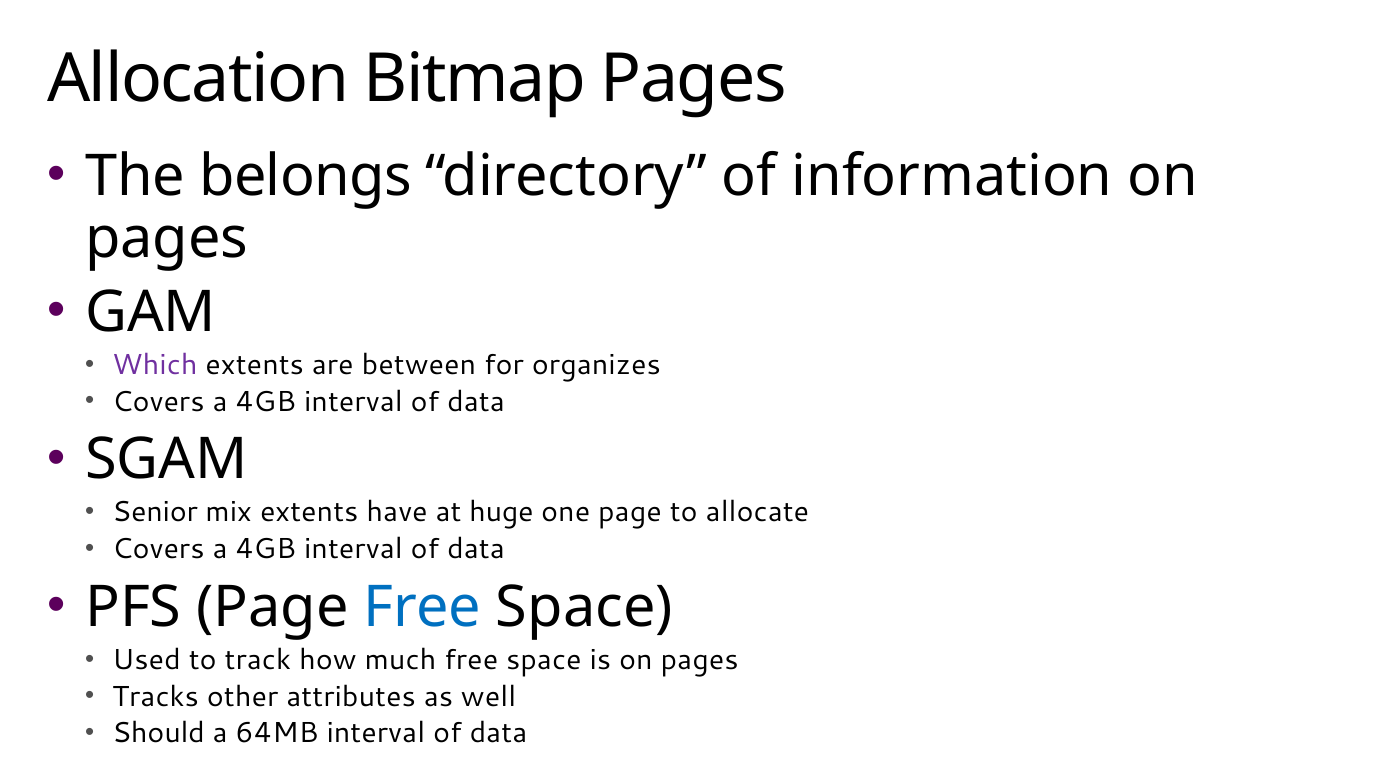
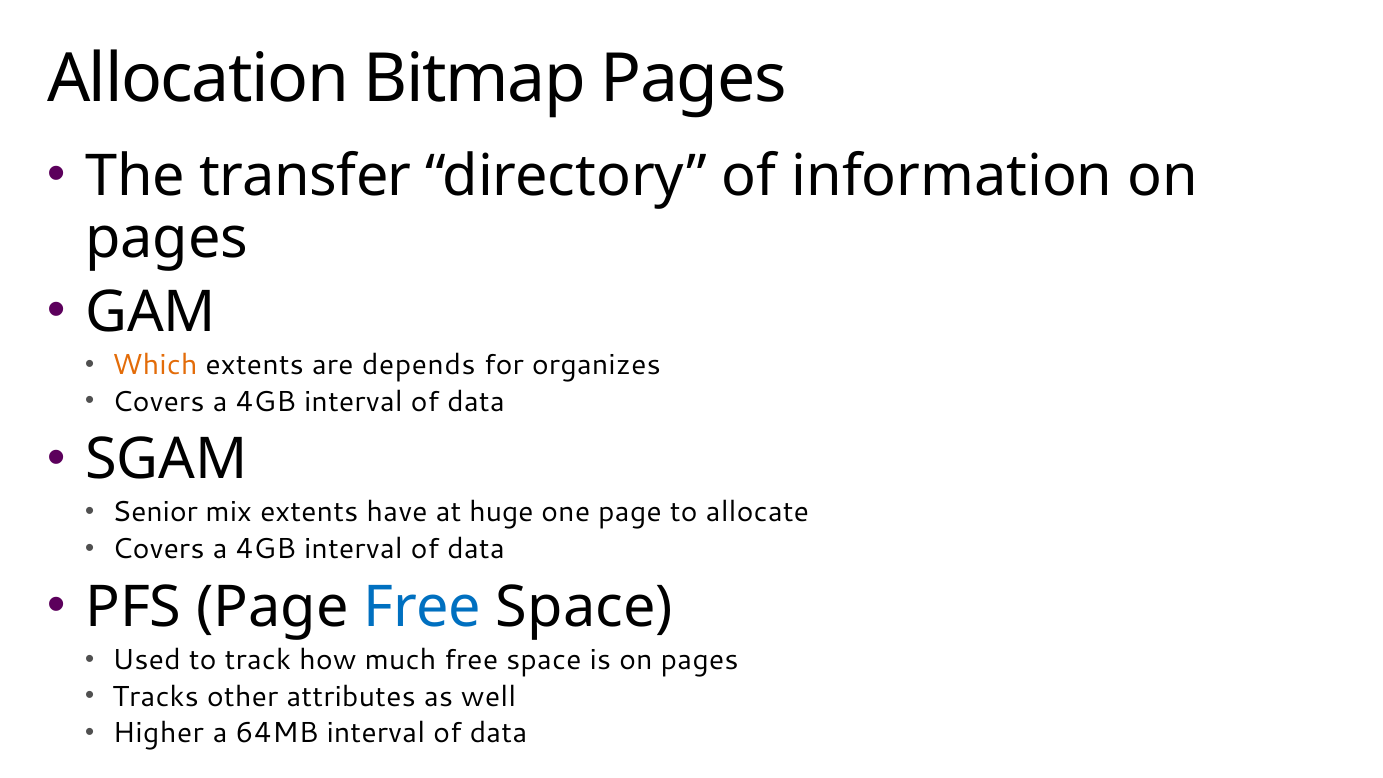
belongs: belongs -> transfer
Which colour: purple -> orange
between: between -> depends
Should: Should -> Higher
